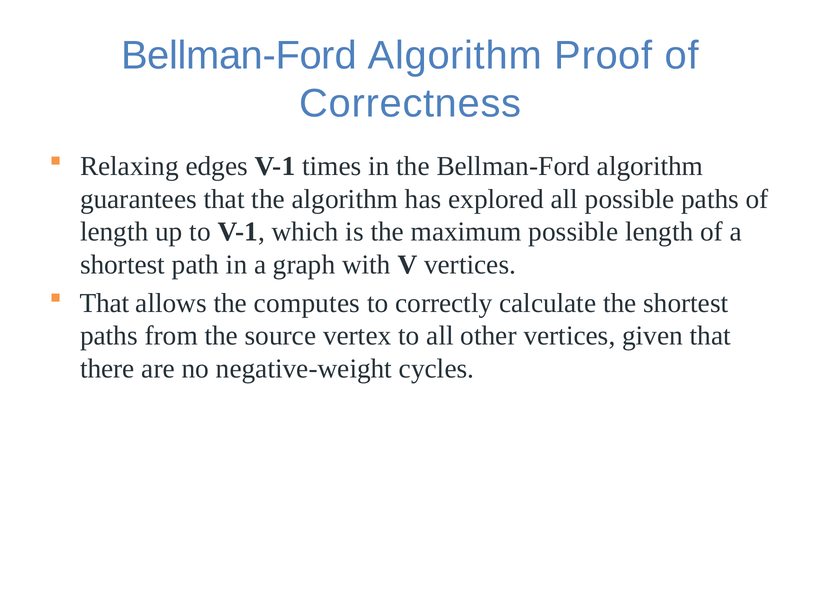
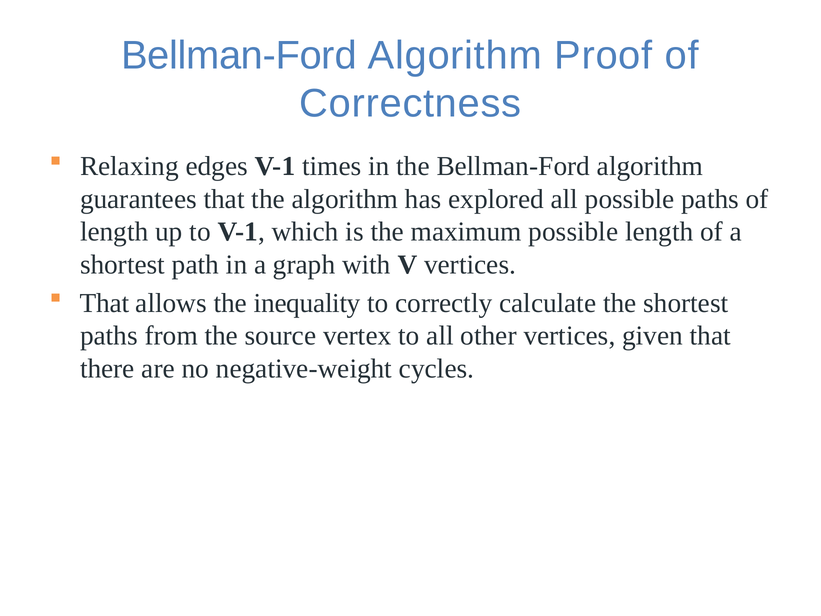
computes: computes -> inequality
